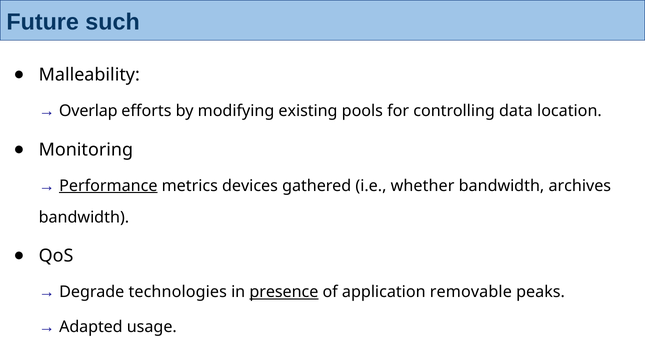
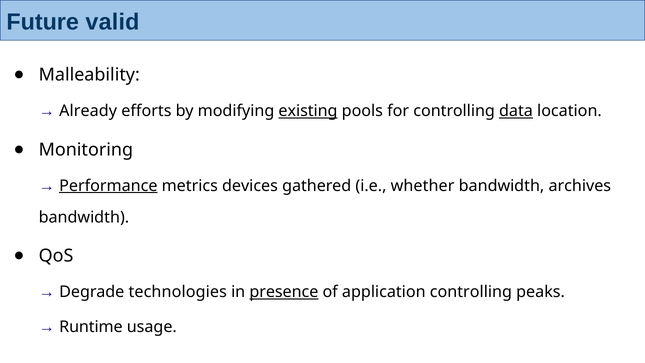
such: such -> valid
Overlap: Overlap -> Already
existing underline: none -> present
data underline: none -> present
application removable: removable -> controlling
Adapted: Adapted -> Runtime
